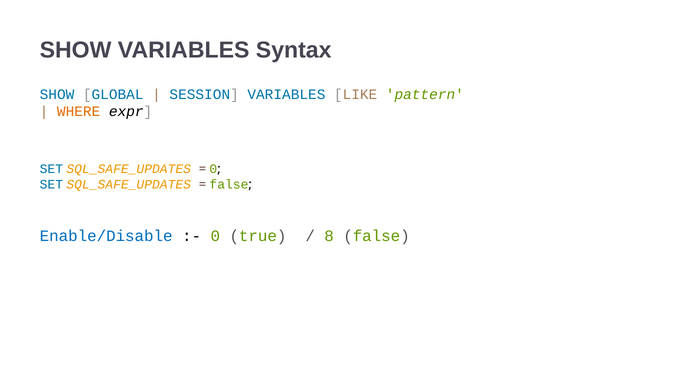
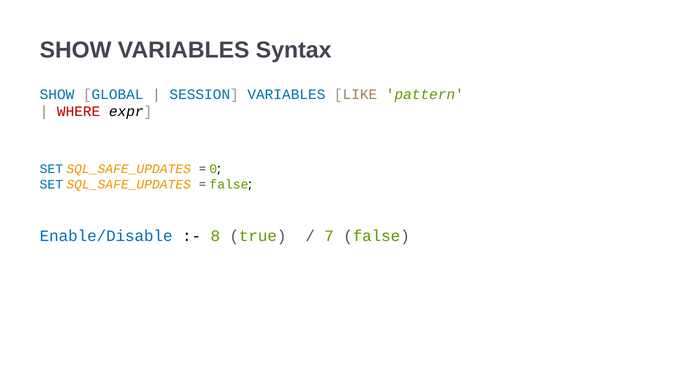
WHERE colour: orange -> red
0 at (215, 236): 0 -> 8
8: 8 -> 7
